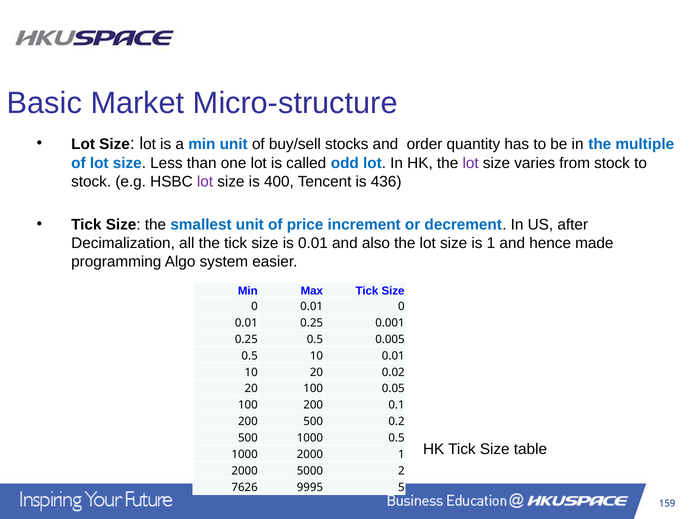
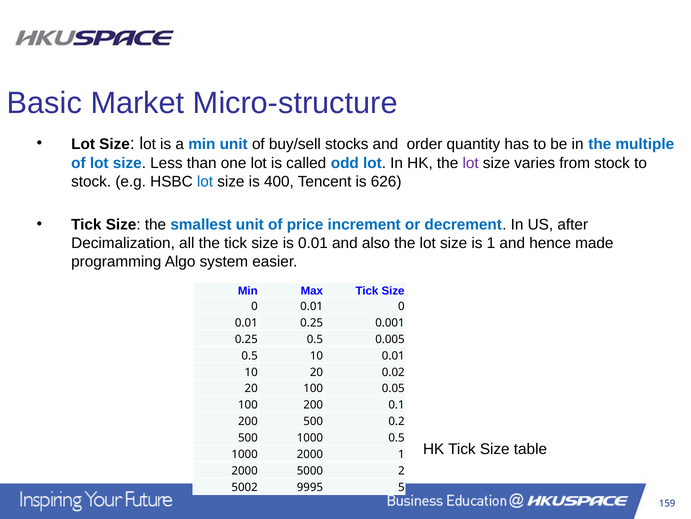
lot at (205, 181) colour: purple -> blue
436: 436 -> 626
7626: 7626 -> 5002
